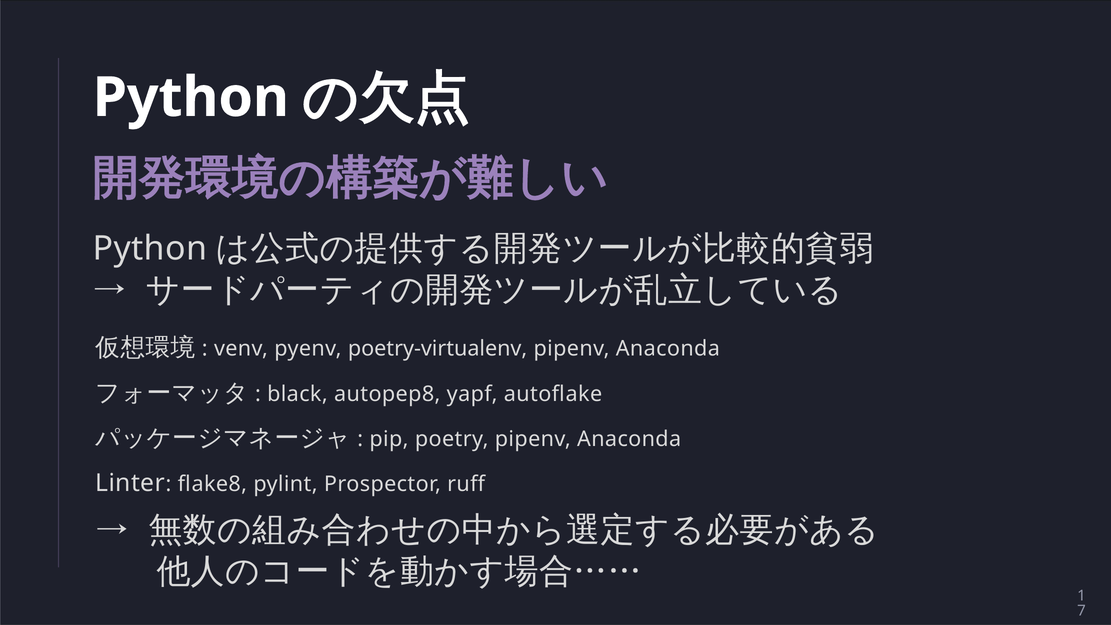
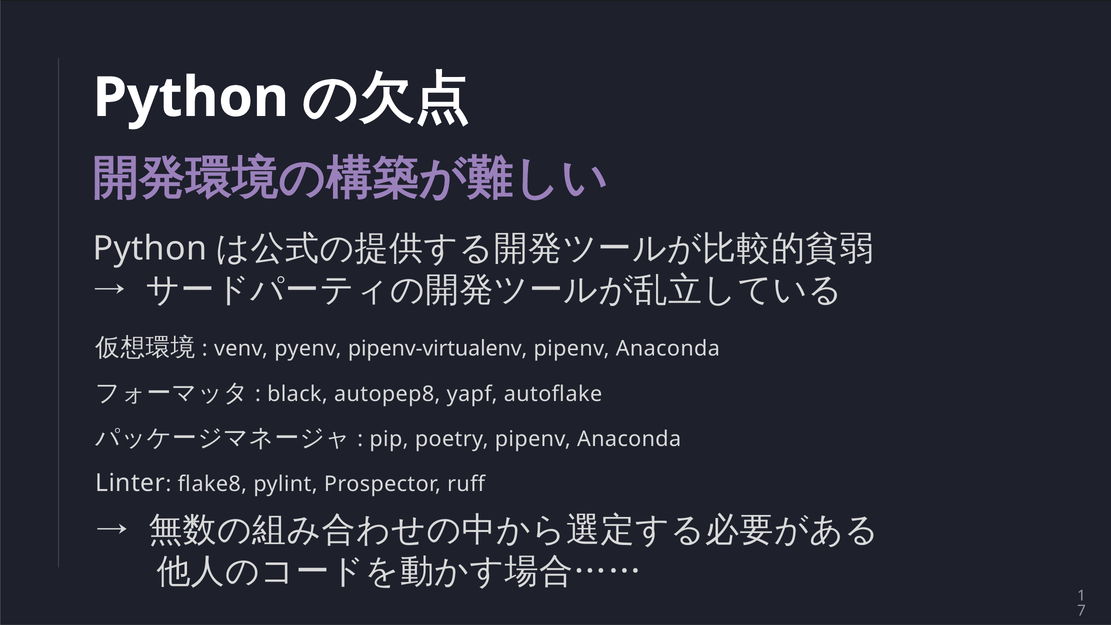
poetry-virtualenv: poetry-virtualenv -> pipenv-virtualenv
